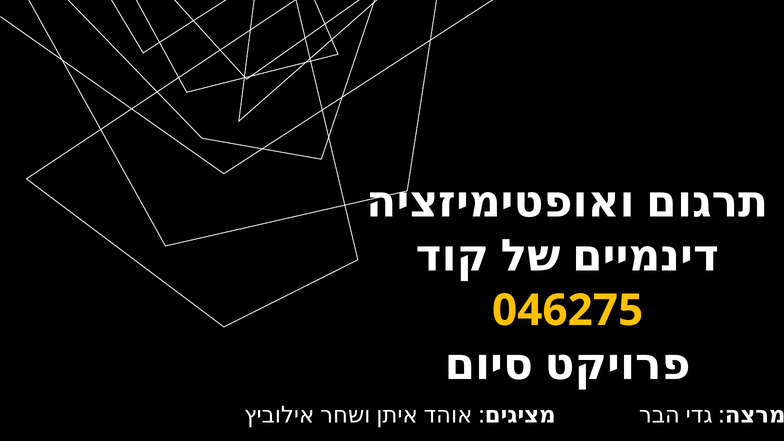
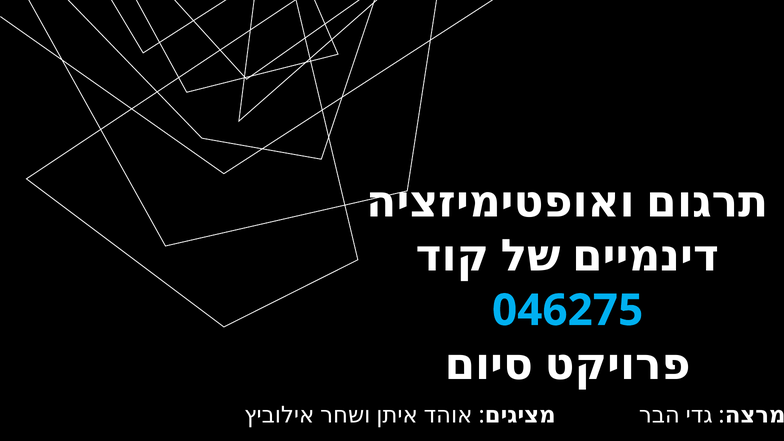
046275 colour: yellow -> light blue
